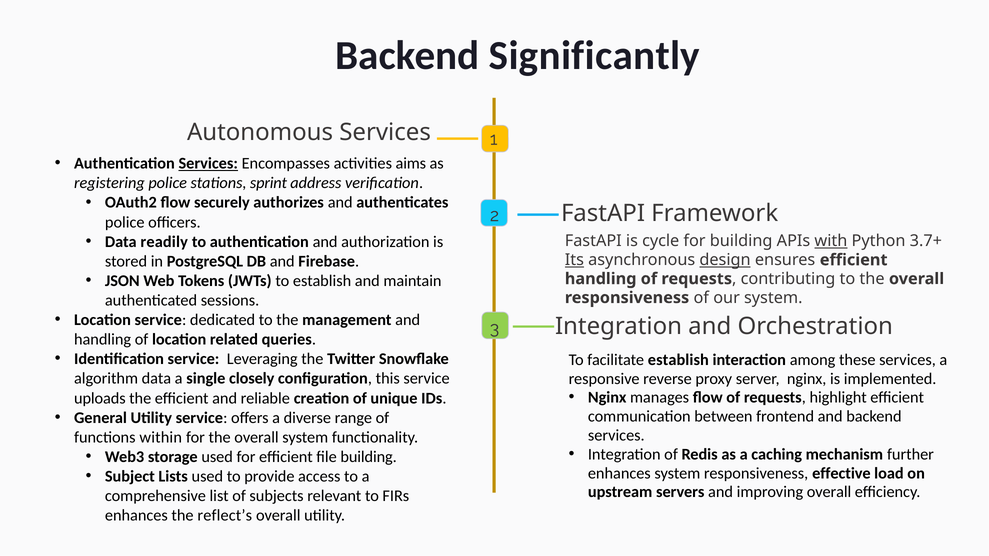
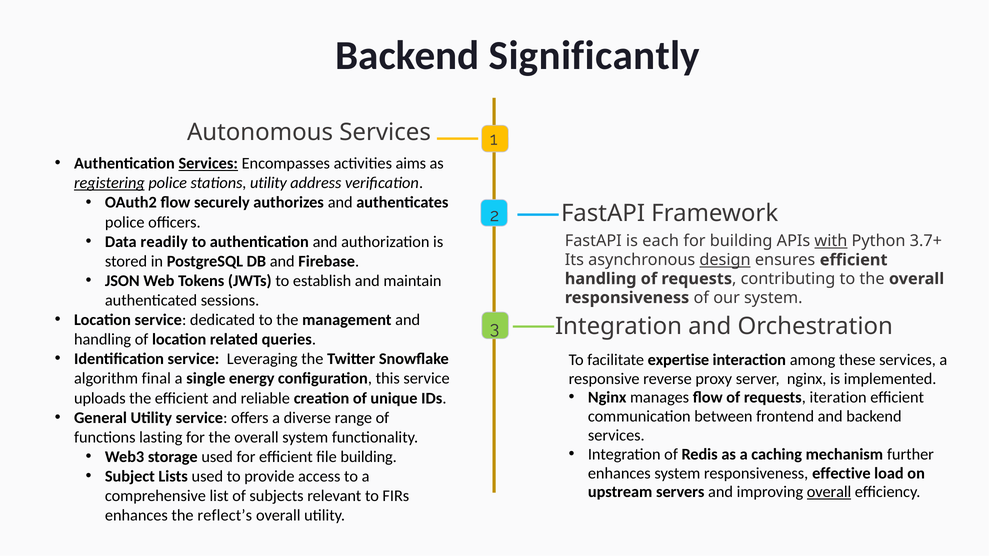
registering underline: none -> present
stations sprint: sprint -> utility
cycle: cycle -> each
Its underline: present -> none
facilitate establish: establish -> expertise
algorithm data: data -> final
closely: closely -> energy
highlight: highlight -> iteration
within: within -> lasting
overall at (829, 492) underline: none -> present
